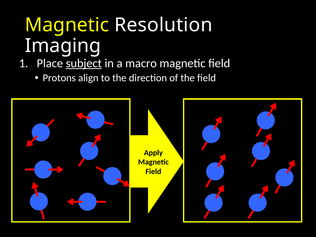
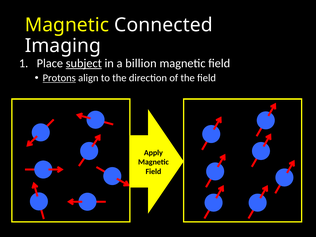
Resolution: Resolution -> Connected
macro: macro -> billion
Protons underline: none -> present
